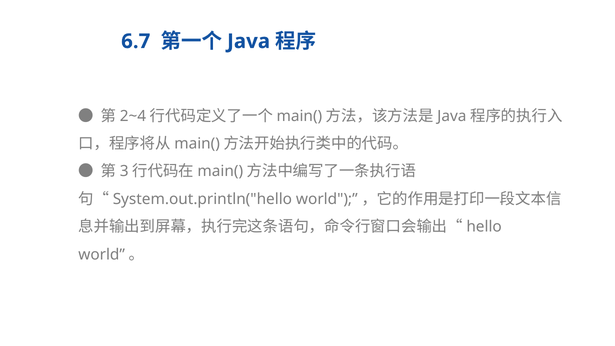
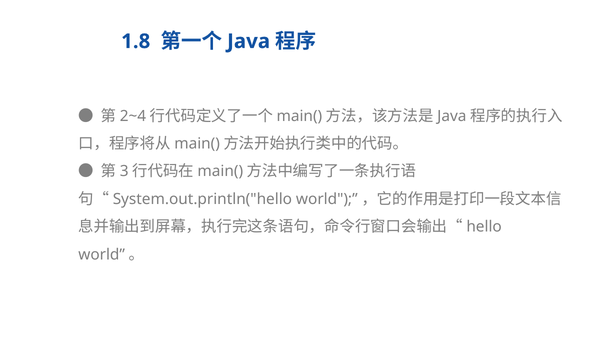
6.7: 6.7 -> 1.8
